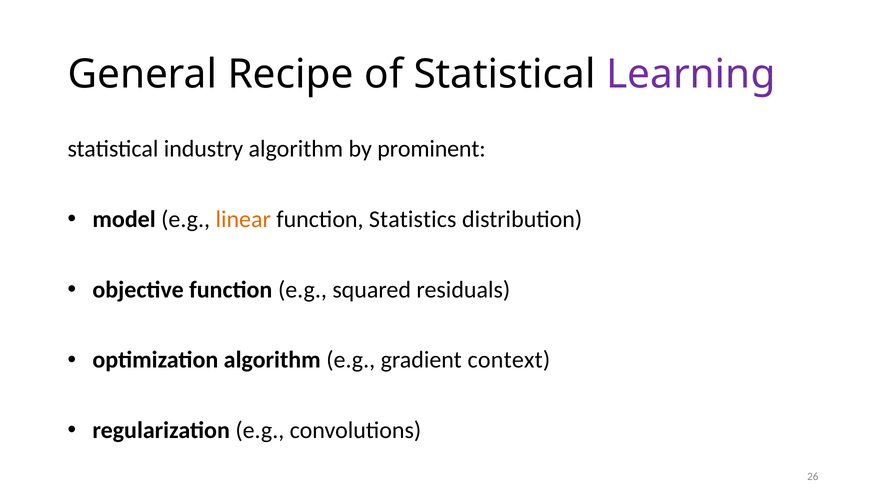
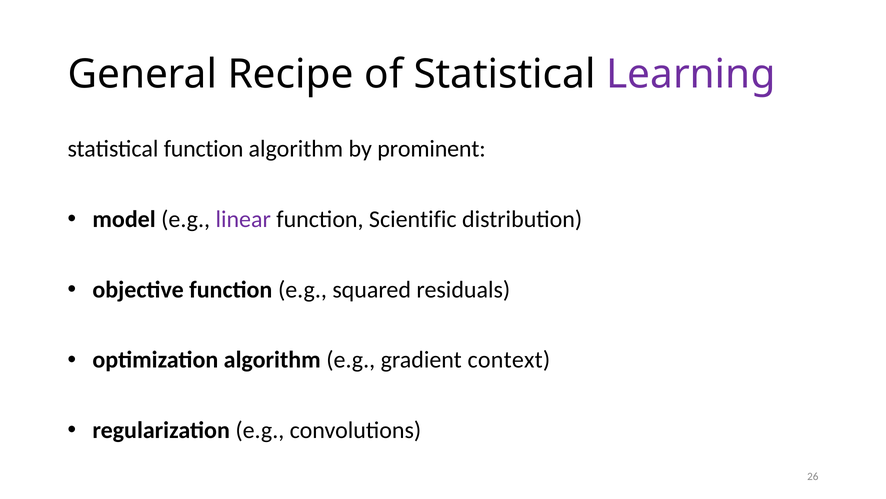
statistical industry: industry -> function
linear colour: orange -> purple
Statistics: Statistics -> Scientific
